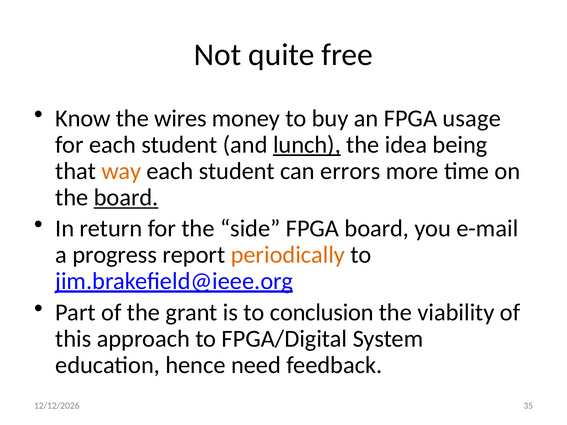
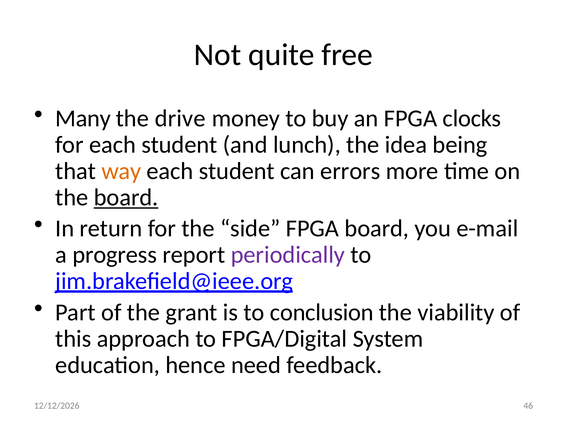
Know: Know -> Many
wires: wires -> drive
usage: usage -> clocks
lunch underline: present -> none
periodically colour: orange -> purple
35: 35 -> 46
